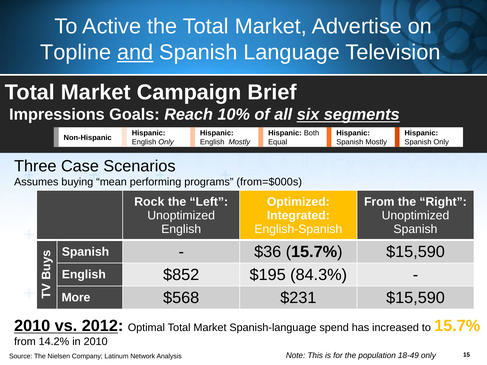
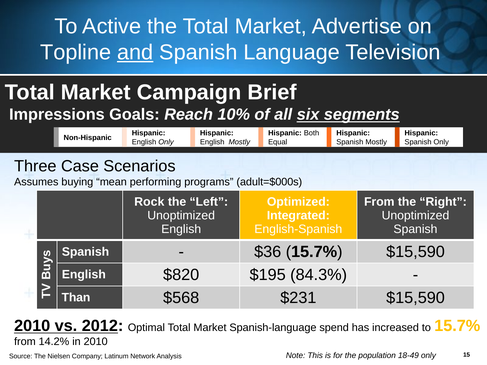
from=$000s: from=$000s -> adult=$000s
$852: $852 -> $820
More: More -> Than
